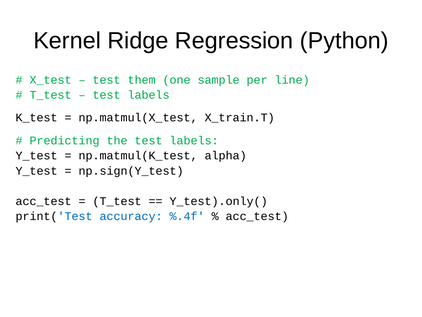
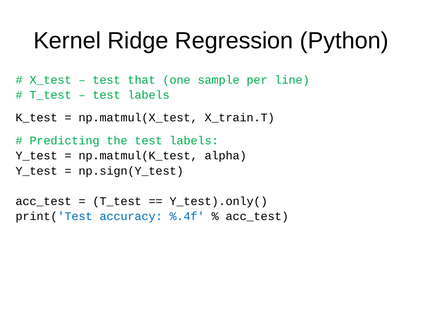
them: them -> that
